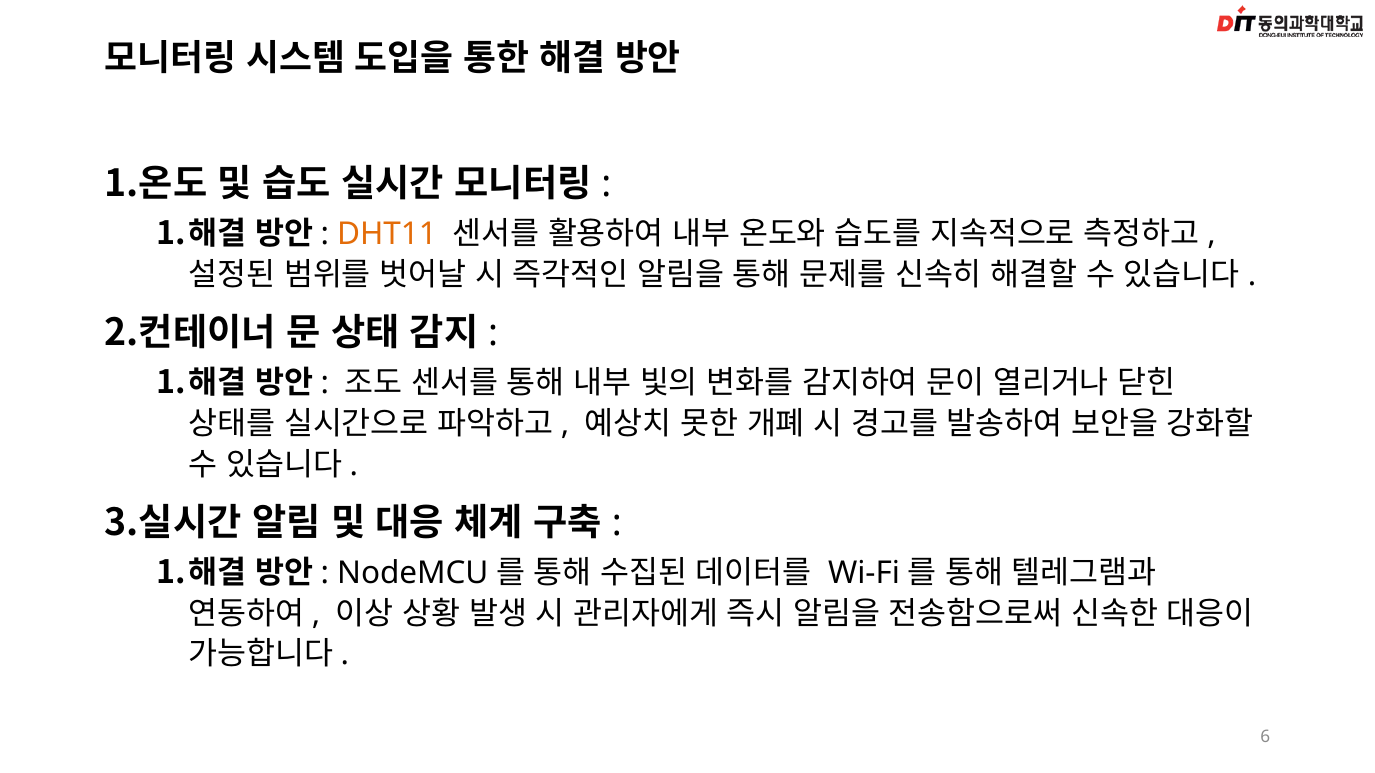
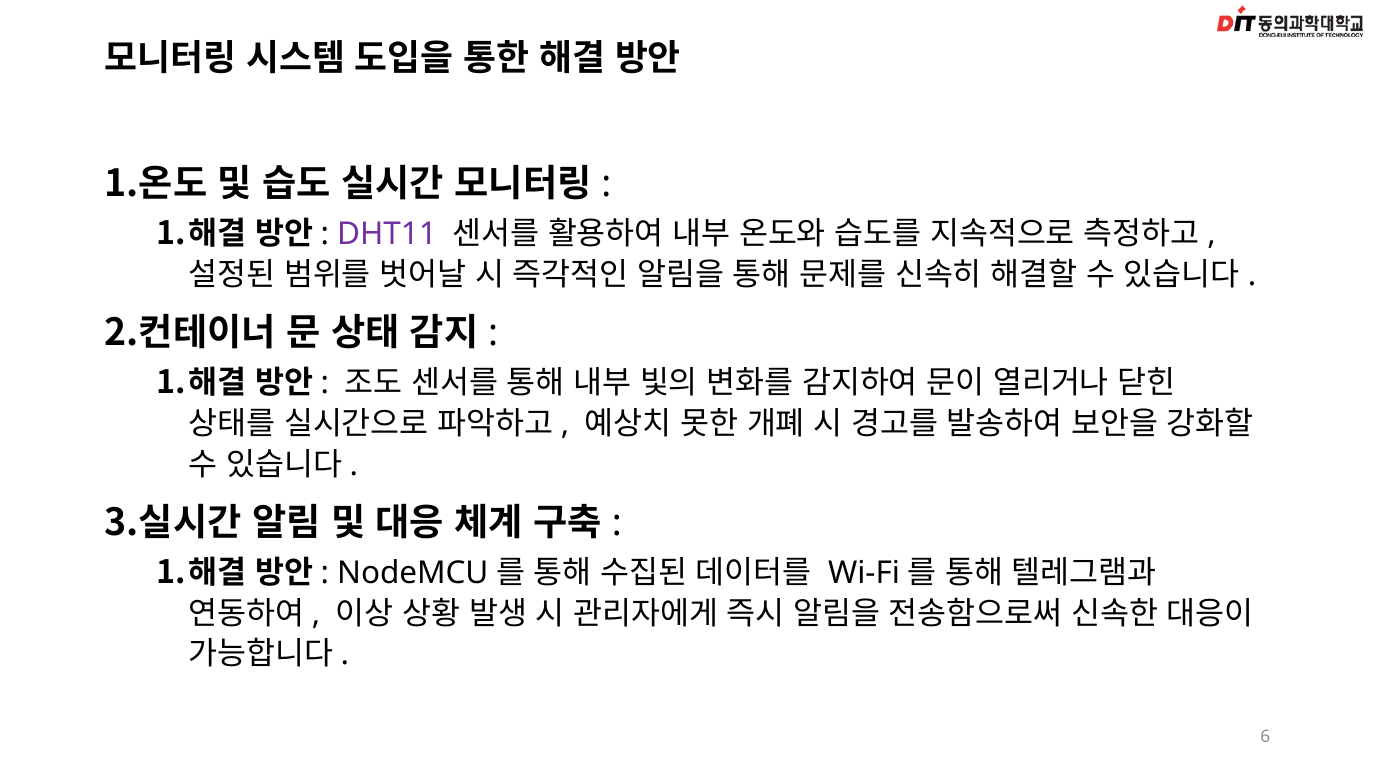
DHT11 colour: orange -> purple
